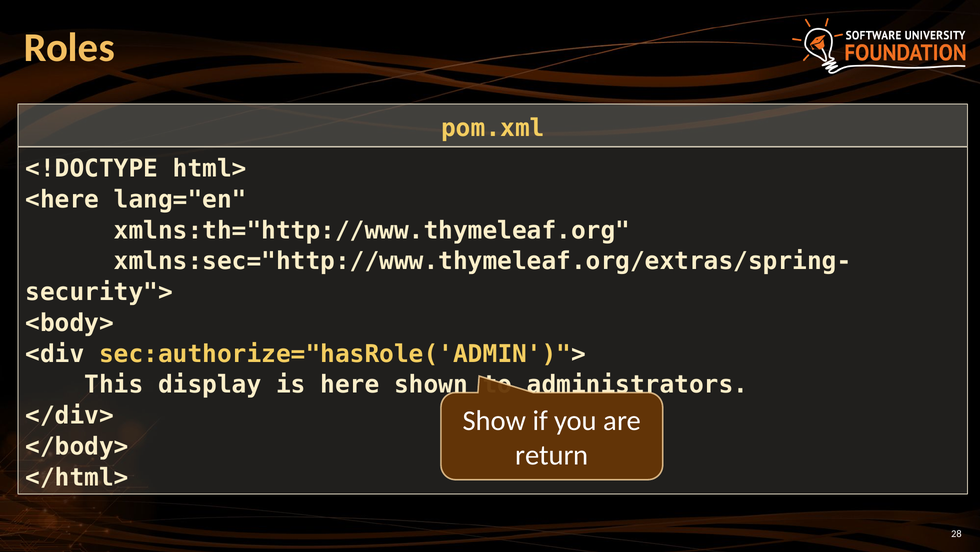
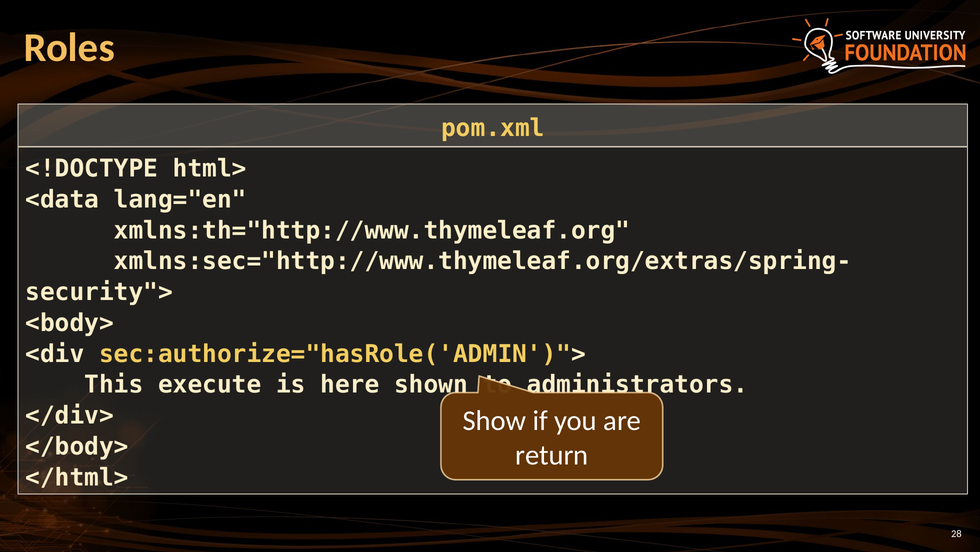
<here: <here -> <data
display: display -> execute
